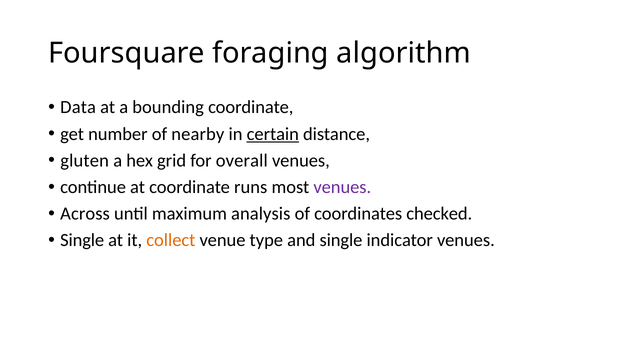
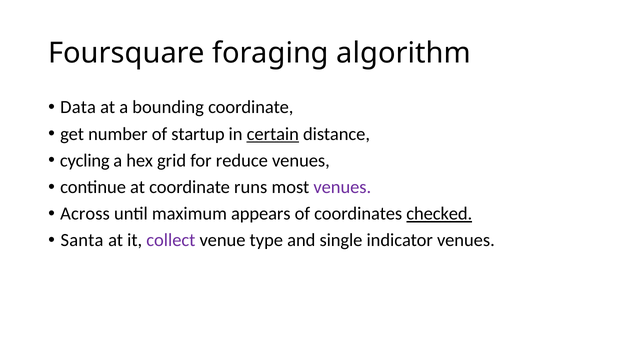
nearby: nearby -> startup
gluten: gluten -> cycling
overall: overall -> reduce
analysis: analysis -> appears
checked underline: none -> present
Single at (82, 240): Single -> Santa
collect colour: orange -> purple
